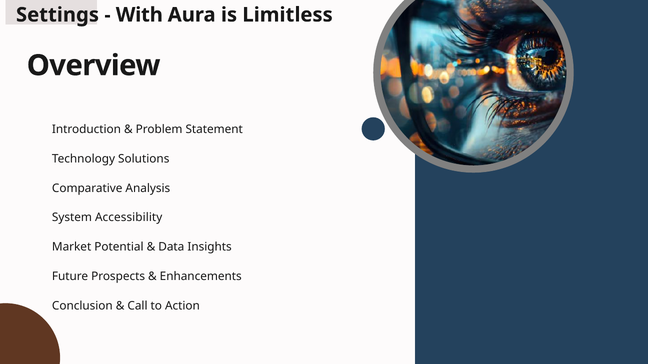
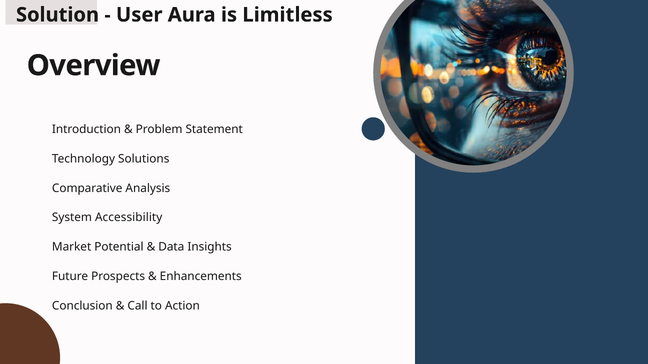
Settings: Settings -> Solution
With: With -> User
